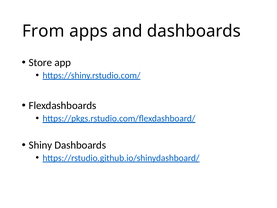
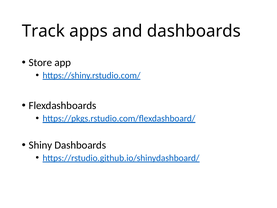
From: From -> Track
